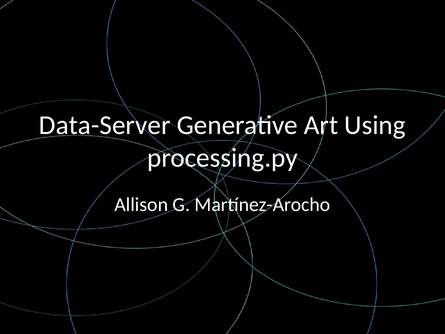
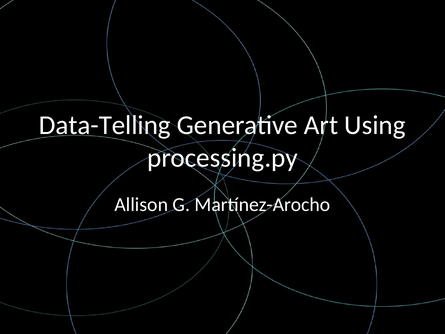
Data-Server: Data-Server -> Data-Telling
